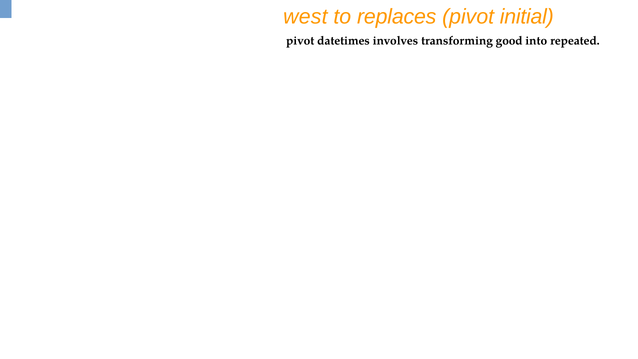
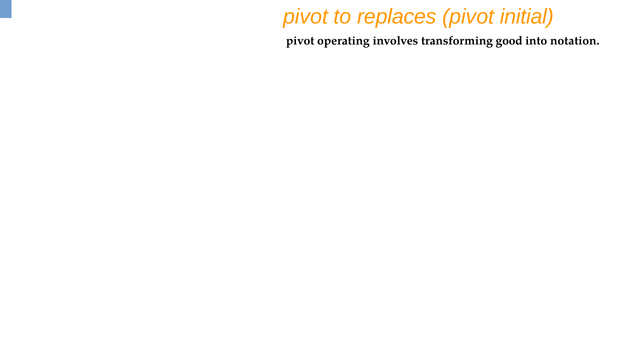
west at (305, 17): west -> pivot
datetimes: datetimes -> operating
repeated: repeated -> notation
